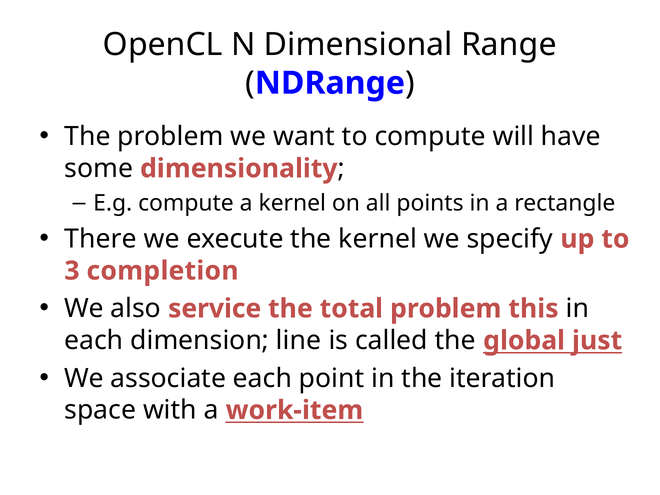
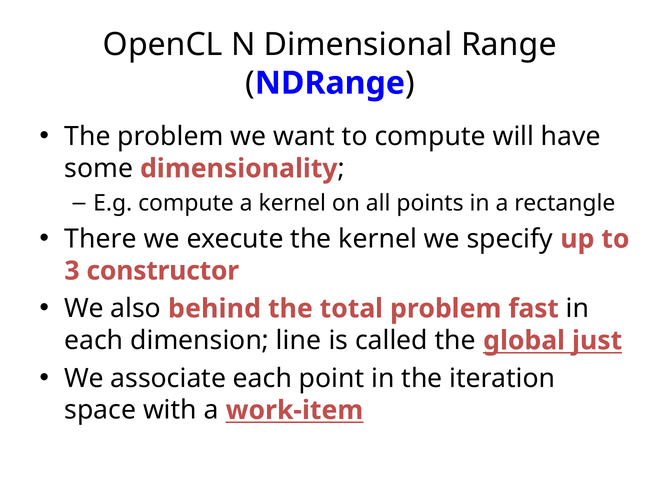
completion: completion -> constructor
service: service -> behind
this: this -> fast
